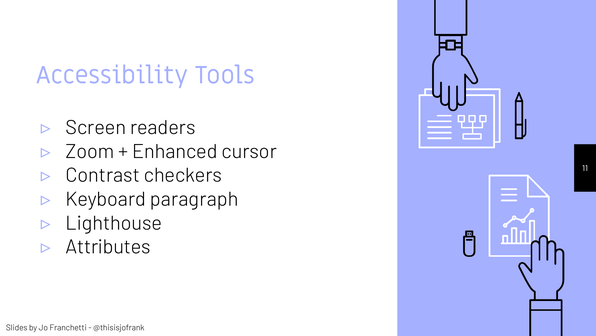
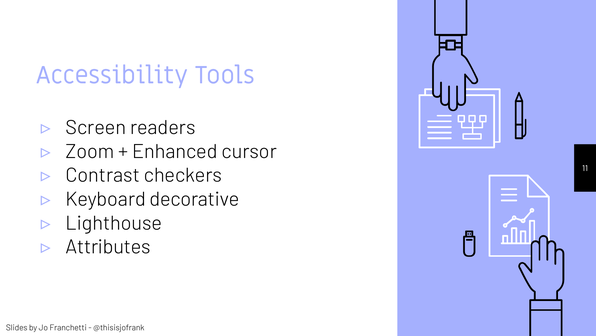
paragraph: paragraph -> decorative
